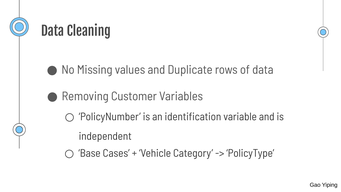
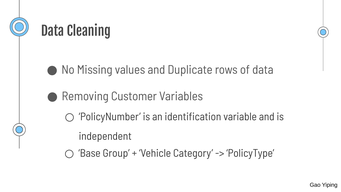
Cases: Cases -> Group
